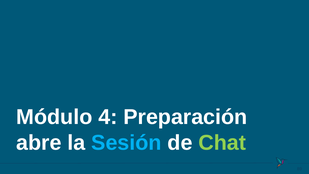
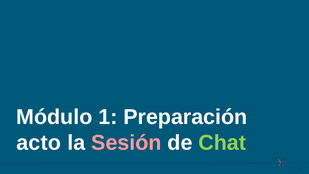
4: 4 -> 1
abre: abre -> acto
Sesión colour: light blue -> pink
